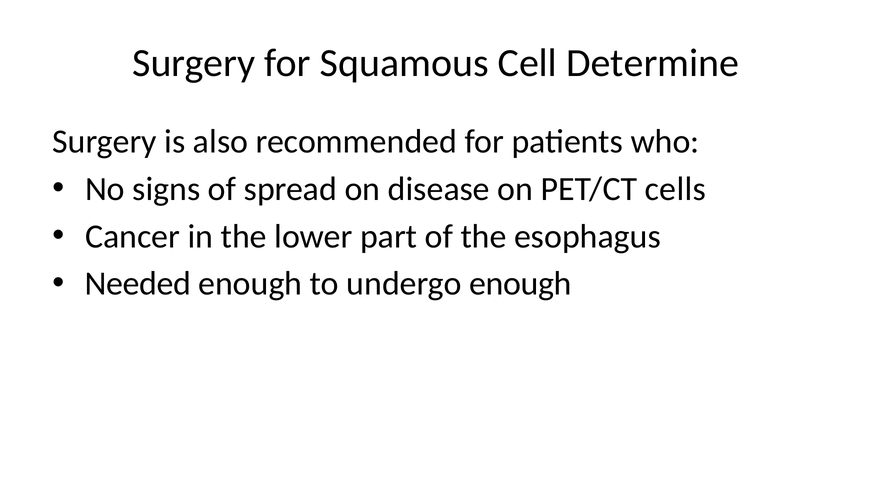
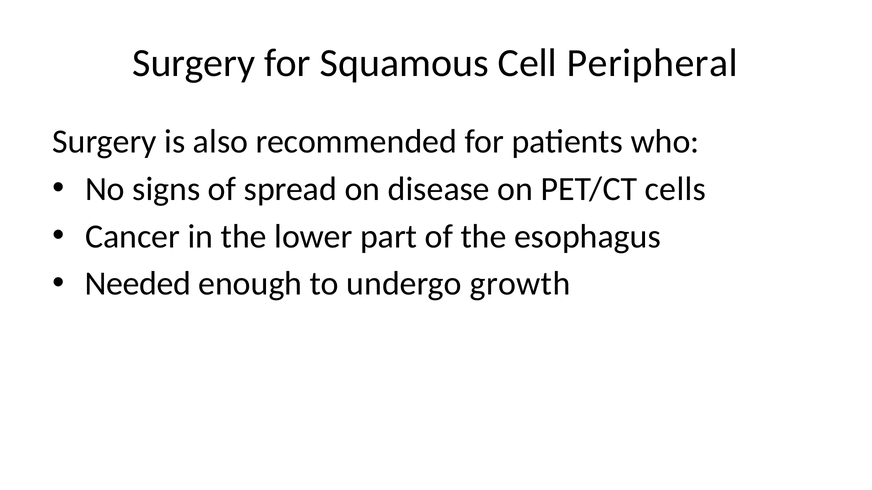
Determine: Determine -> Peripheral
undergo enough: enough -> growth
